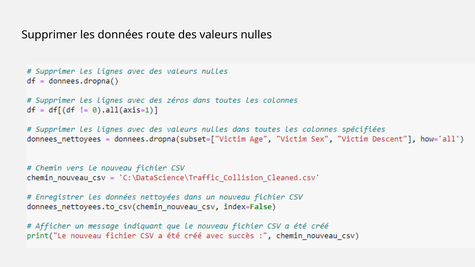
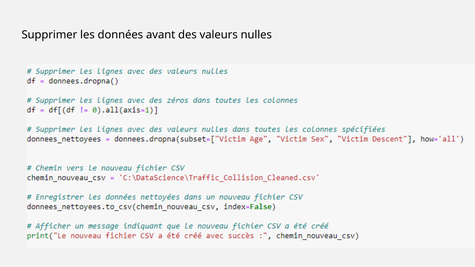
route: route -> avant
